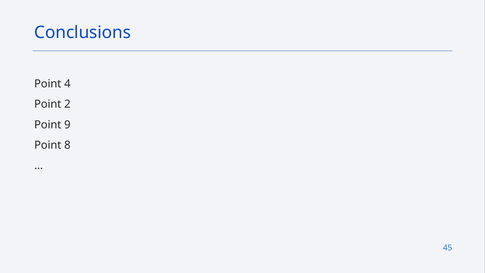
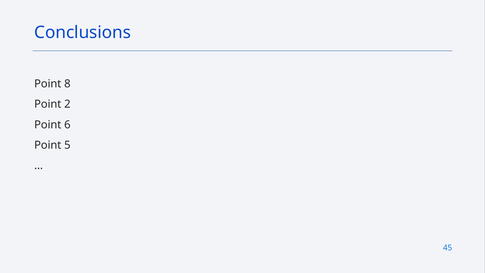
4: 4 -> 8
9: 9 -> 6
8: 8 -> 5
